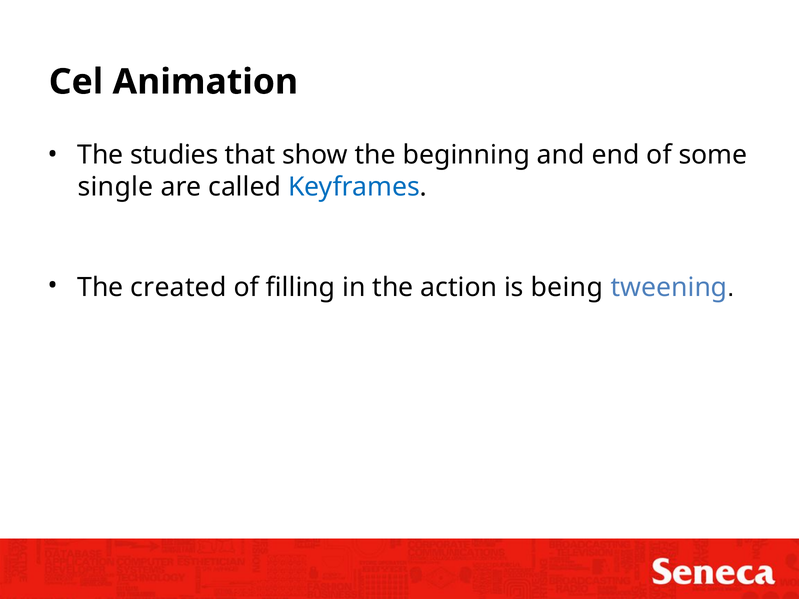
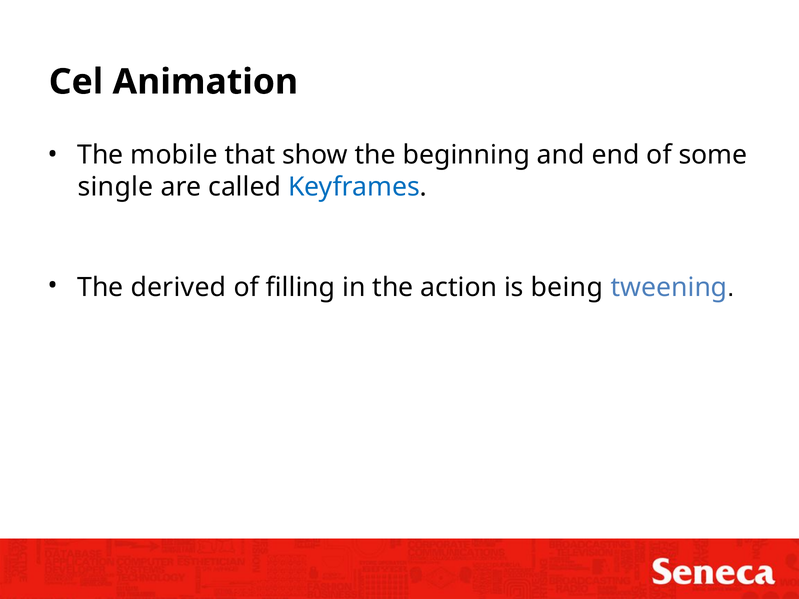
studies: studies -> mobile
created: created -> derived
